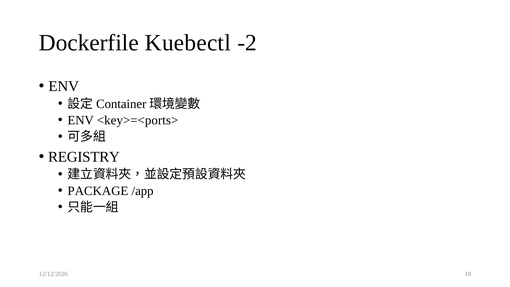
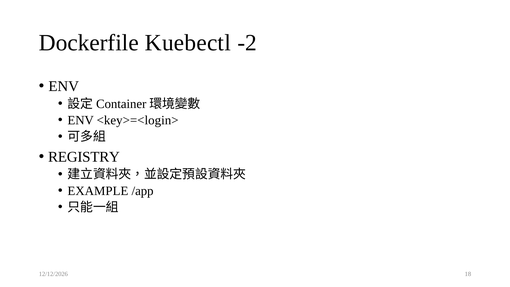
<key>=<ports>: <key>=<ports> -> <key>=<login>
PACKAGE: PACKAGE -> EXAMPLE
